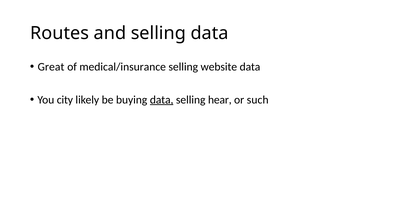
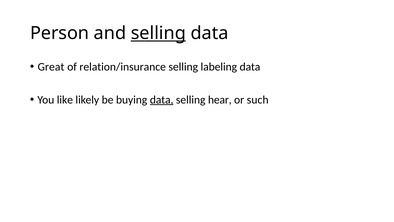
Routes: Routes -> Person
selling at (158, 33) underline: none -> present
medical/insurance: medical/insurance -> relation/insurance
website: website -> labeling
city: city -> like
